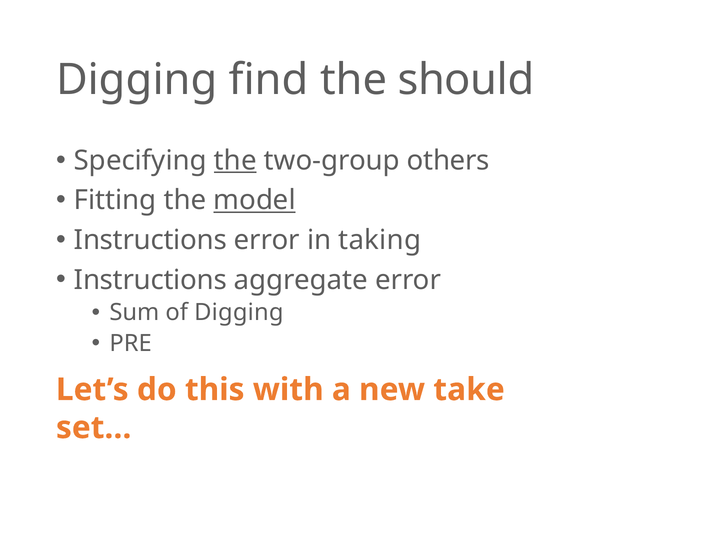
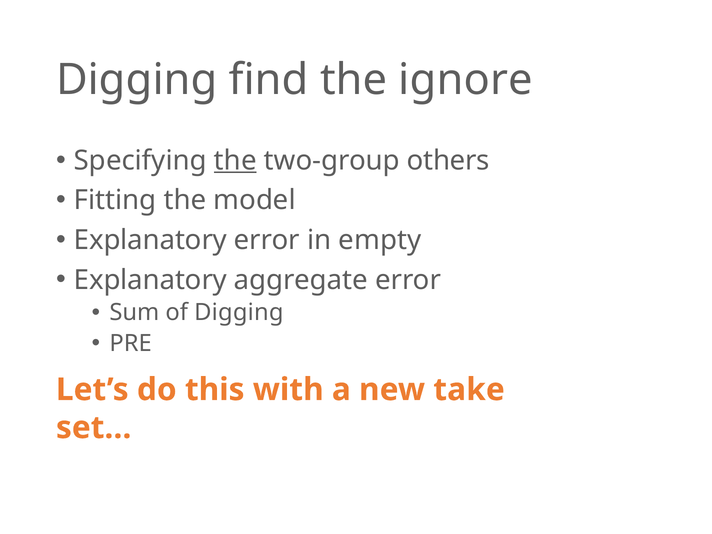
should: should -> ignore
model underline: present -> none
Instructions at (150, 240): Instructions -> Explanatory
taking: taking -> empty
Instructions at (150, 280): Instructions -> Explanatory
